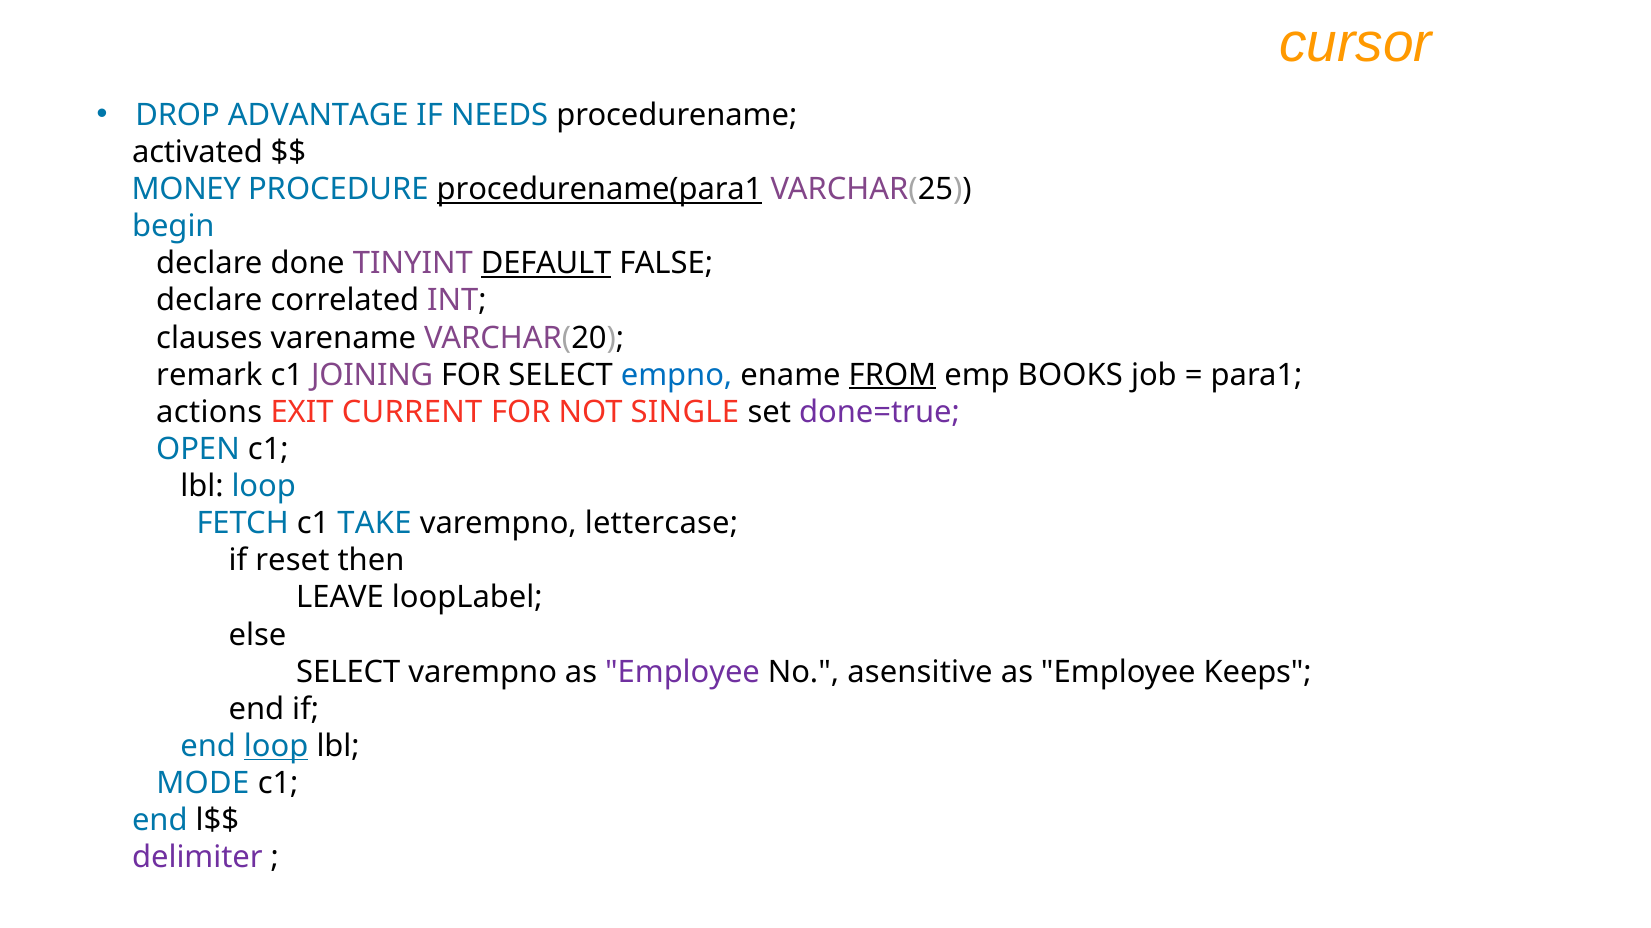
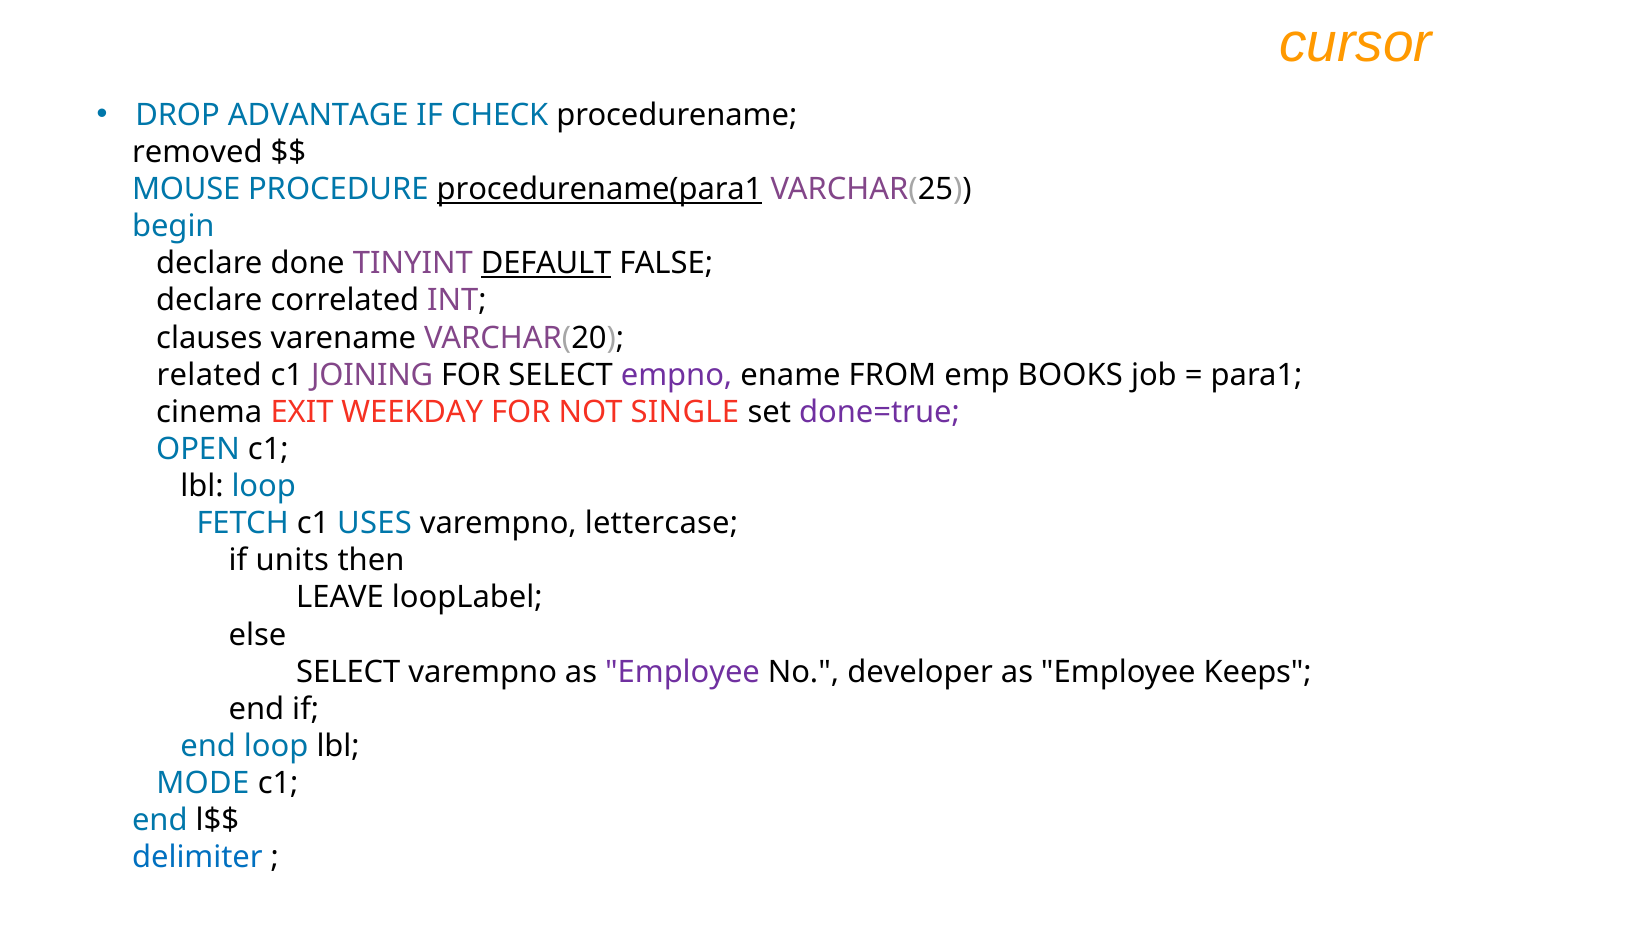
NEEDS: NEEDS -> CHECK
activated: activated -> removed
MONEY: MONEY -> MOUSE
remark: remark -> related
empno colour: blue -> purple
FROM underline: present -> none
actions: actions -> cinema
CURRENT: CURRENT -> WEEKDAY
TAKE: TAKE -> USES
reset: reset -> units
asensitive: asensitive -> developer
loop at (276, 747) underline: present -> none
delimiter colour: purple -> blue
